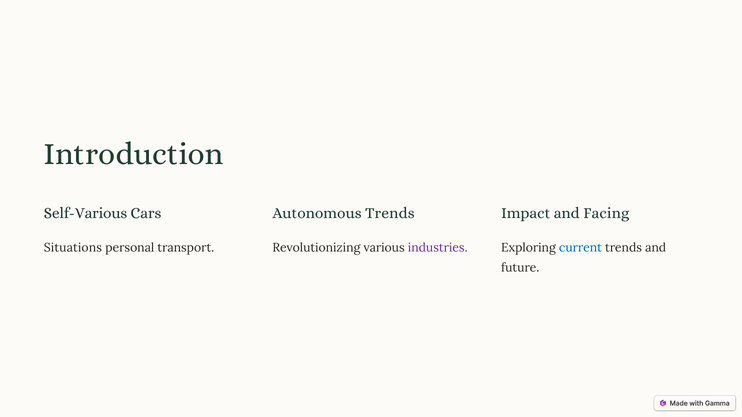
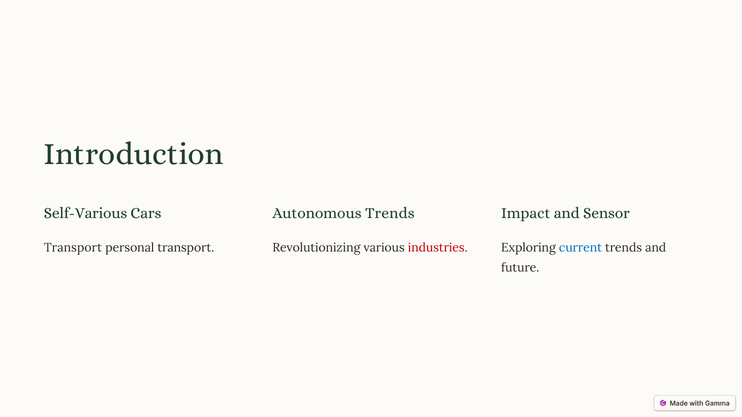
Facing: Facing -> Sensor
Situations at (73, 248): Situations -> Transport
industries colour: purple -> red
